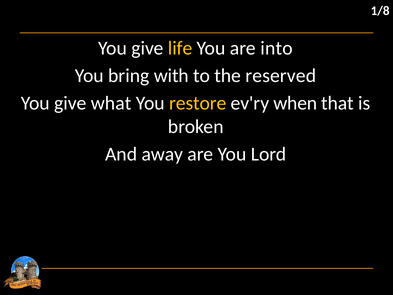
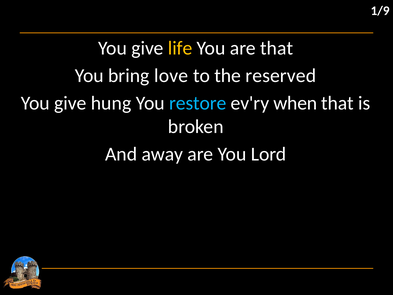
1/8: 1/8 -> 1/9
are into: into -> that
with: with -> love
what: what -> hung
restore colour: yellow -> light blue
